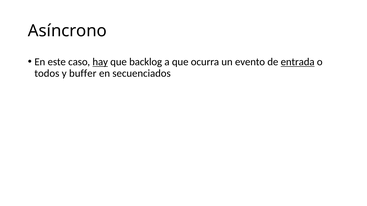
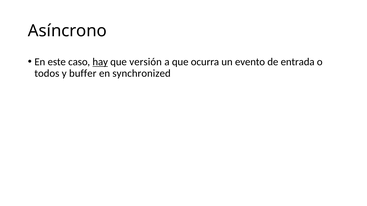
backlog: backlog -> versión
entrada underline: present -> none
secuenciados: secuenciados -> synchronized
